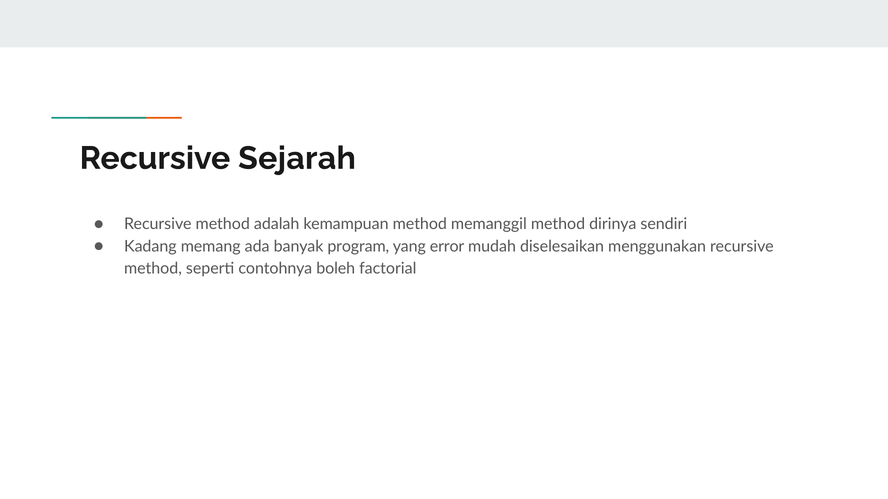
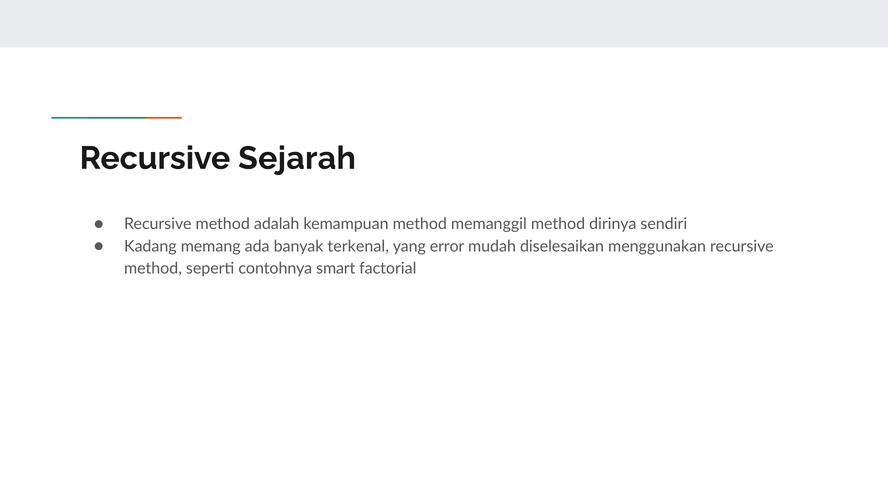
program: program -> terkenal
boleh: boleh -> smart
